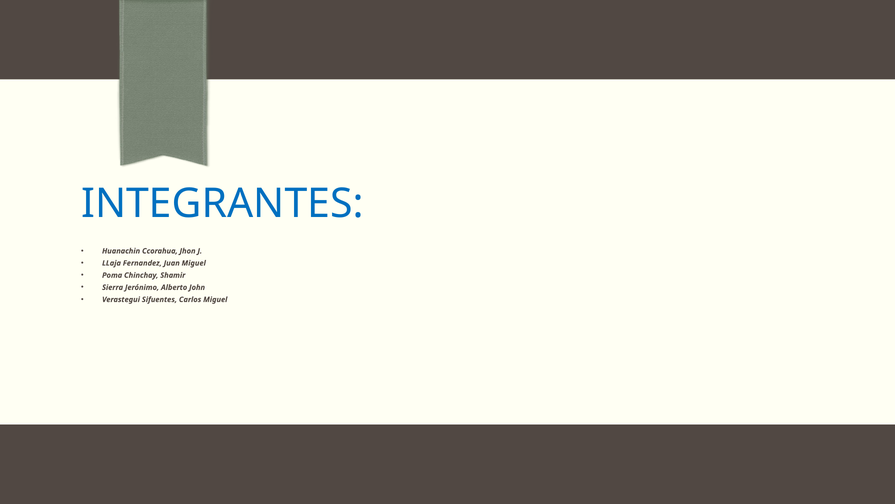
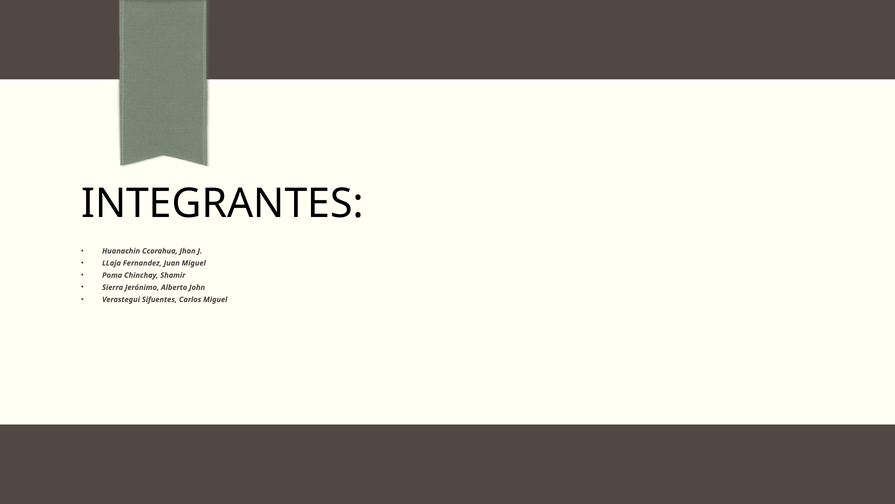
INTEGRANTES colour: blue -> black
